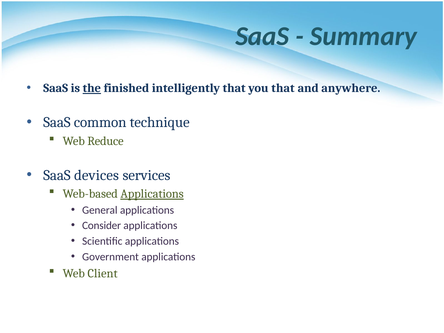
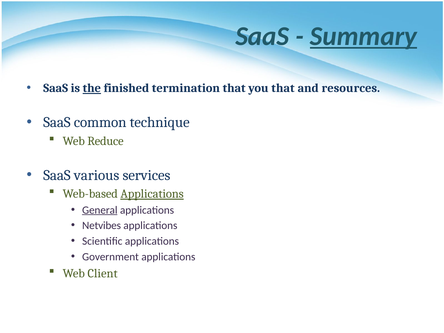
Summary underline: none -> present
intelligently: intelligently -> termination
anywhere: anywhere -> resources
devices: devices -> various
General underline: none -> present
Consider: Consider -> Netvibes
